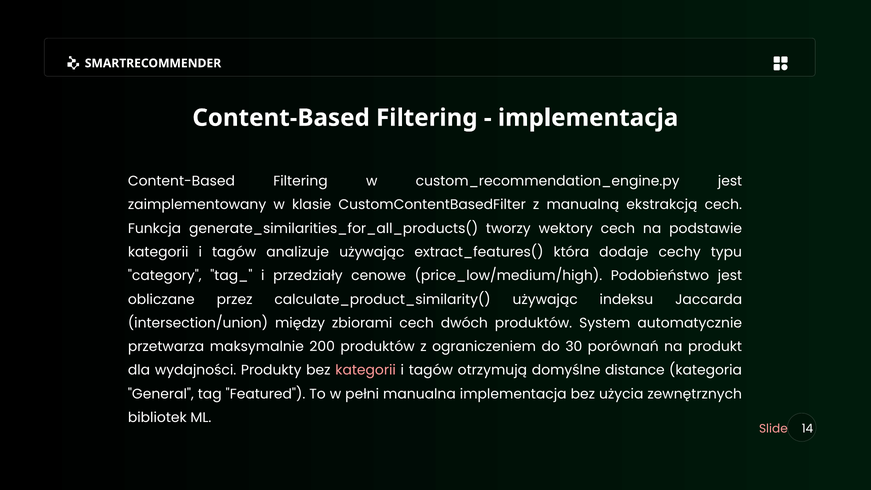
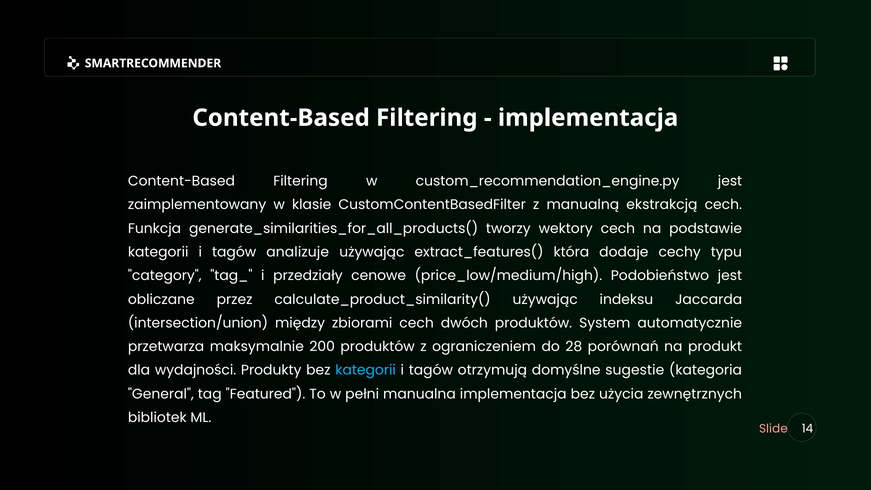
30: 30 -> 28
kategorii at (366, 370) colour: pink -> light blue
distance: distance -> sugestie
